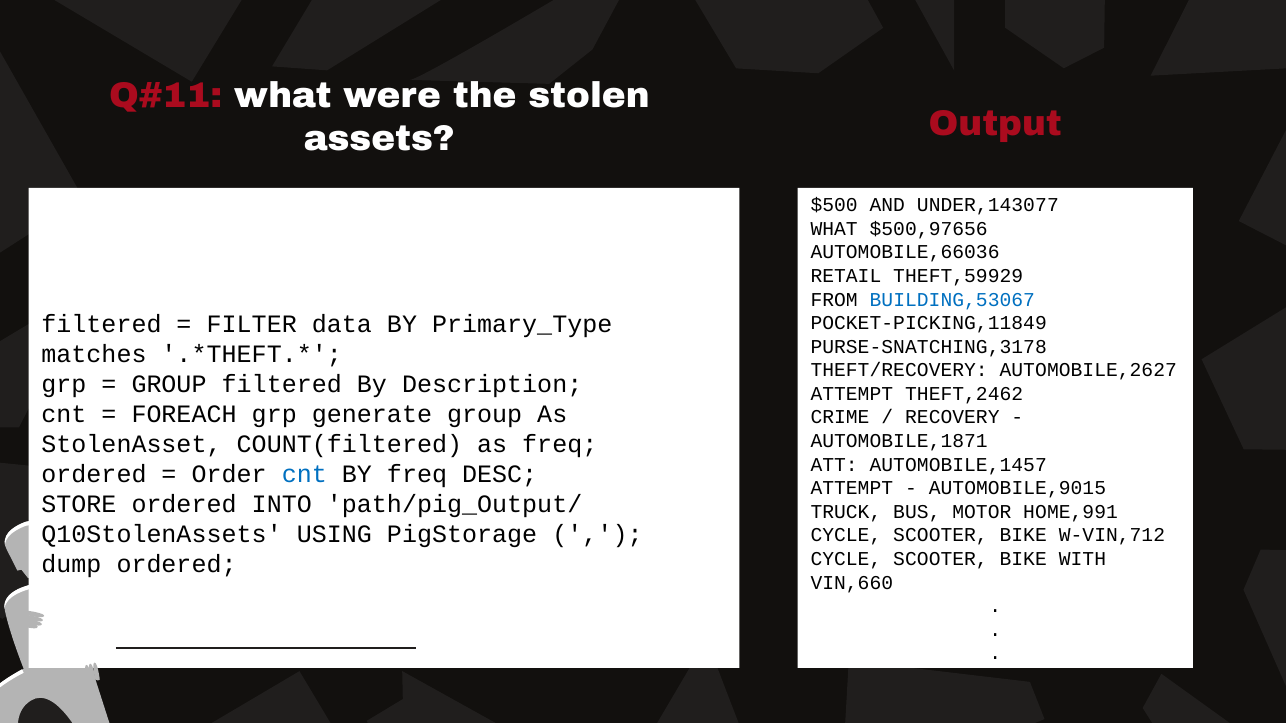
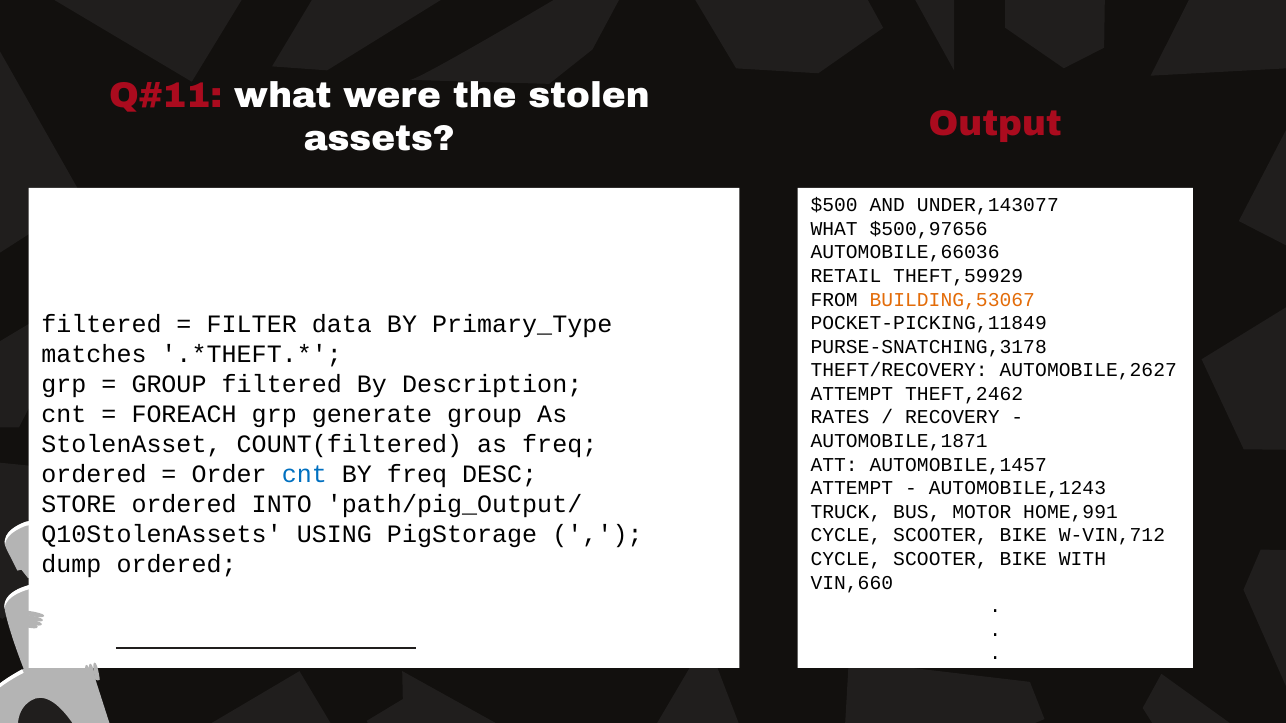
BUILDING,53067 colour: blue -> orange
CRIME: CRIME -> RATES
AUTOMOBILE,9015: AUTOMOBILE,9015 -> AUTOMOBILE,1243
